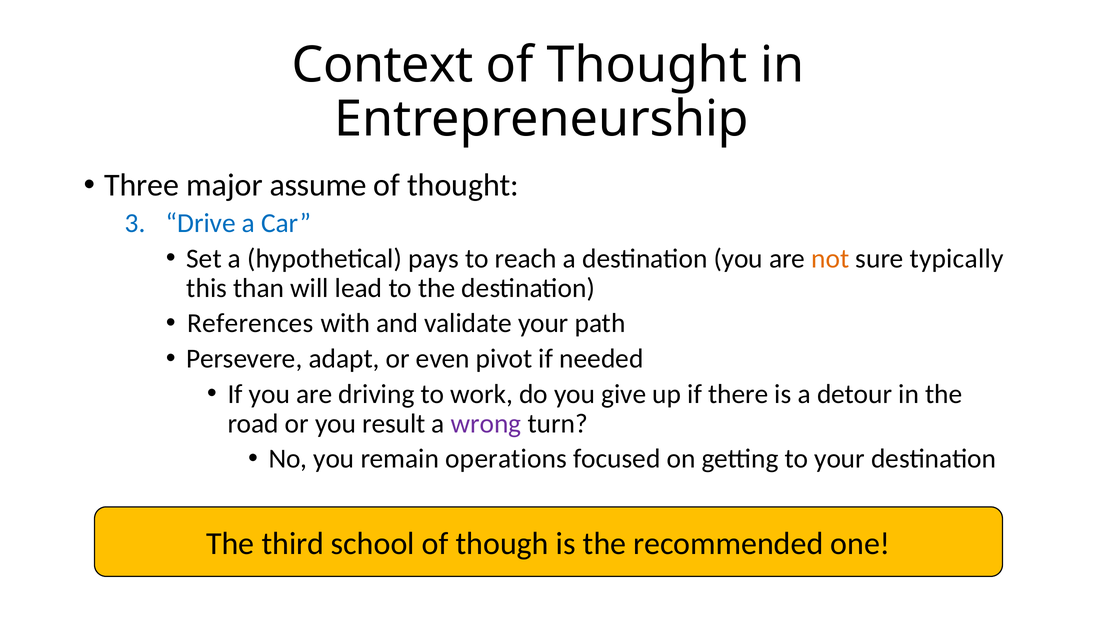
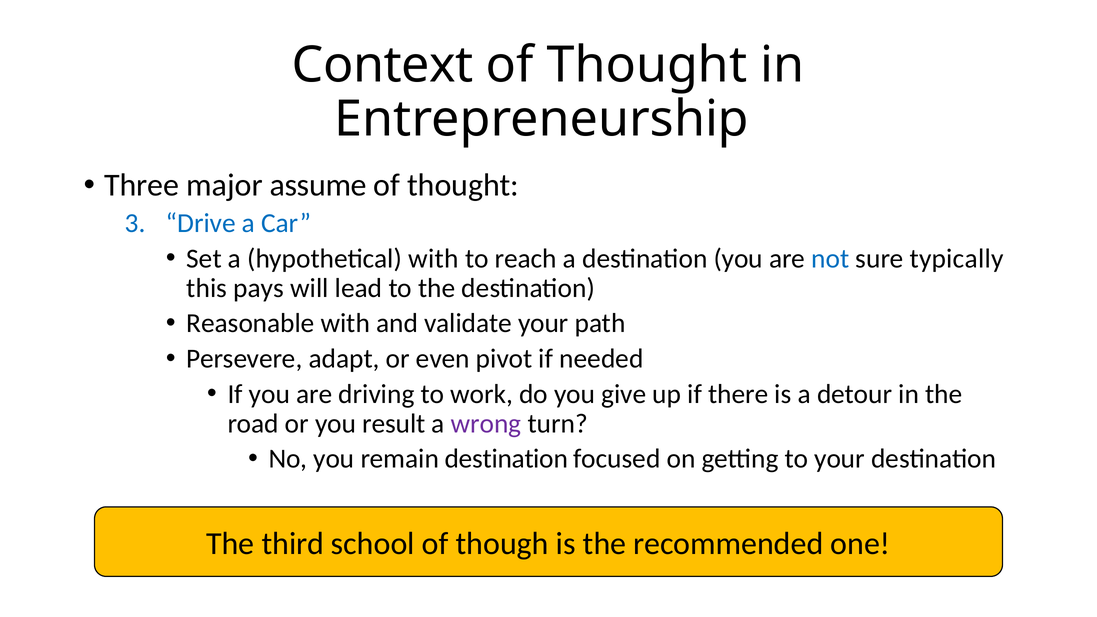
hypothetical pays: pays -> with
not colour: orange -> blue
than: than -> pays
References: References -> Reasonable
remain operations: operations -> destination
